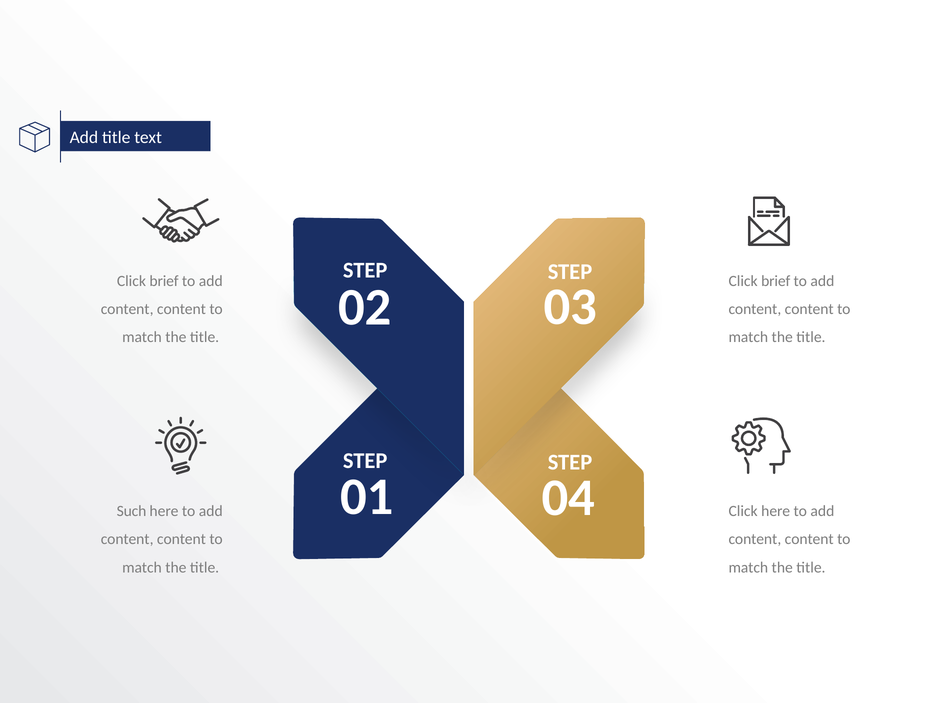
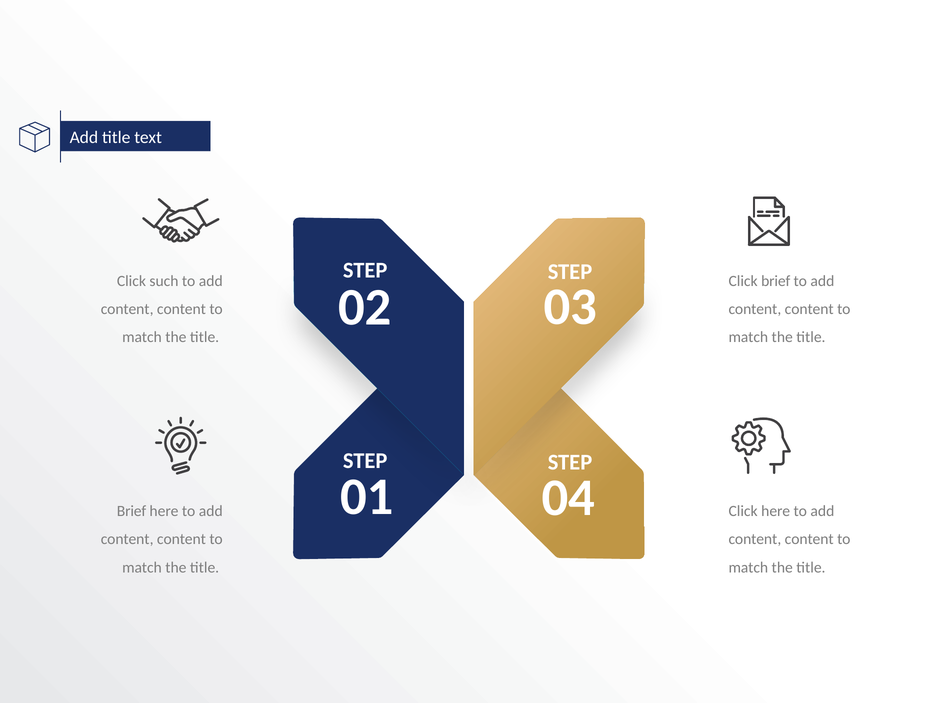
brief at (164, 281): brief -> such
Such at (132, 512): Such -> Brief
